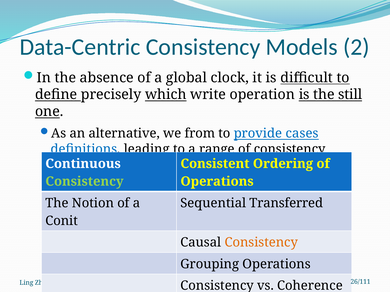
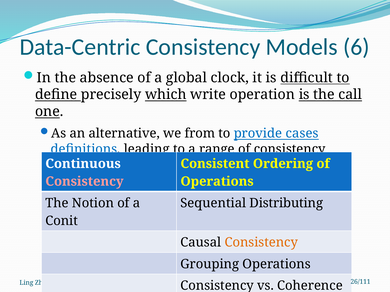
2: 2 -> 6
still: still -> call
Consistency at (84, 182) colour: light green -> pink
Transferred: Transferred -> Distributing
